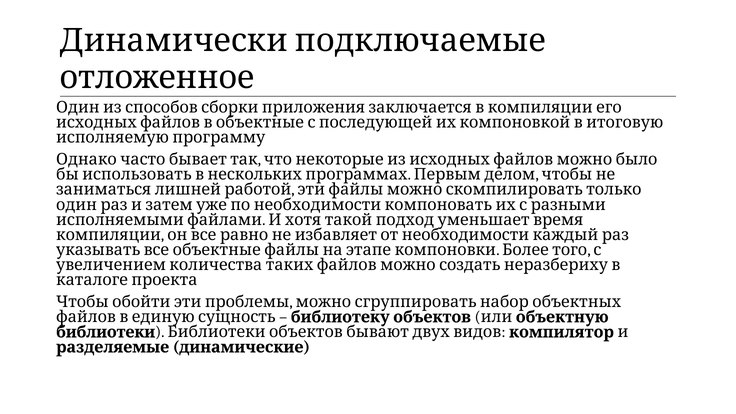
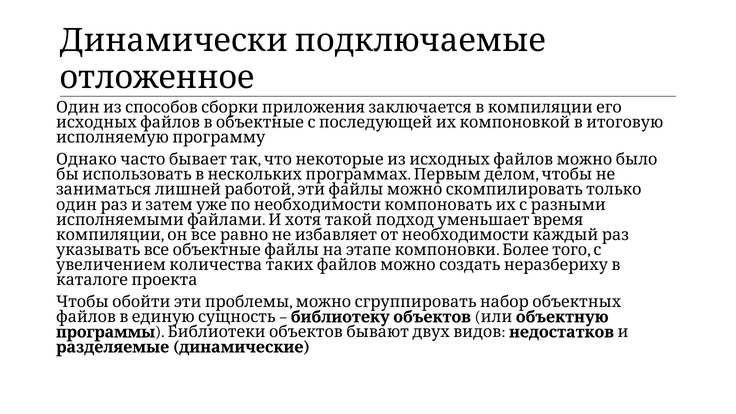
библиотеки: библиотеки -> программы
компилятор: компилятор -> недостатков
